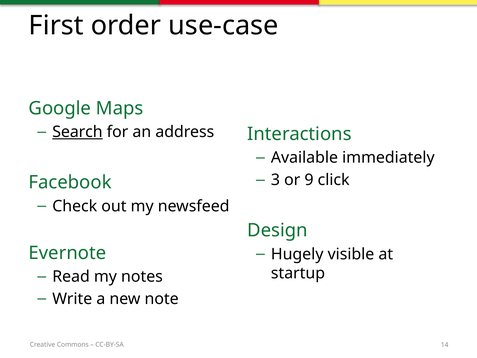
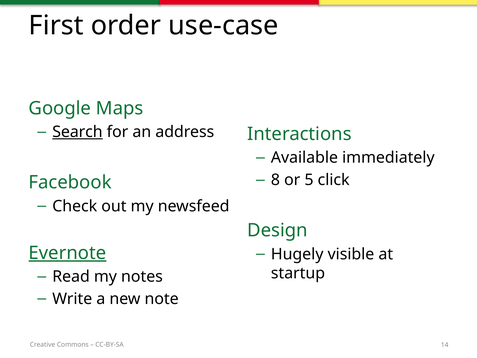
3: 3 -> 8
9: 9 -> 5
Evernote underline: none -> present
